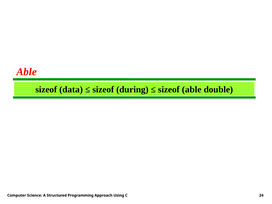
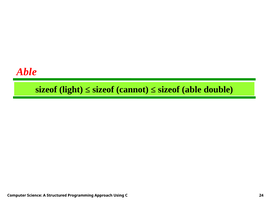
data: data -> light
during: during -> cannot
